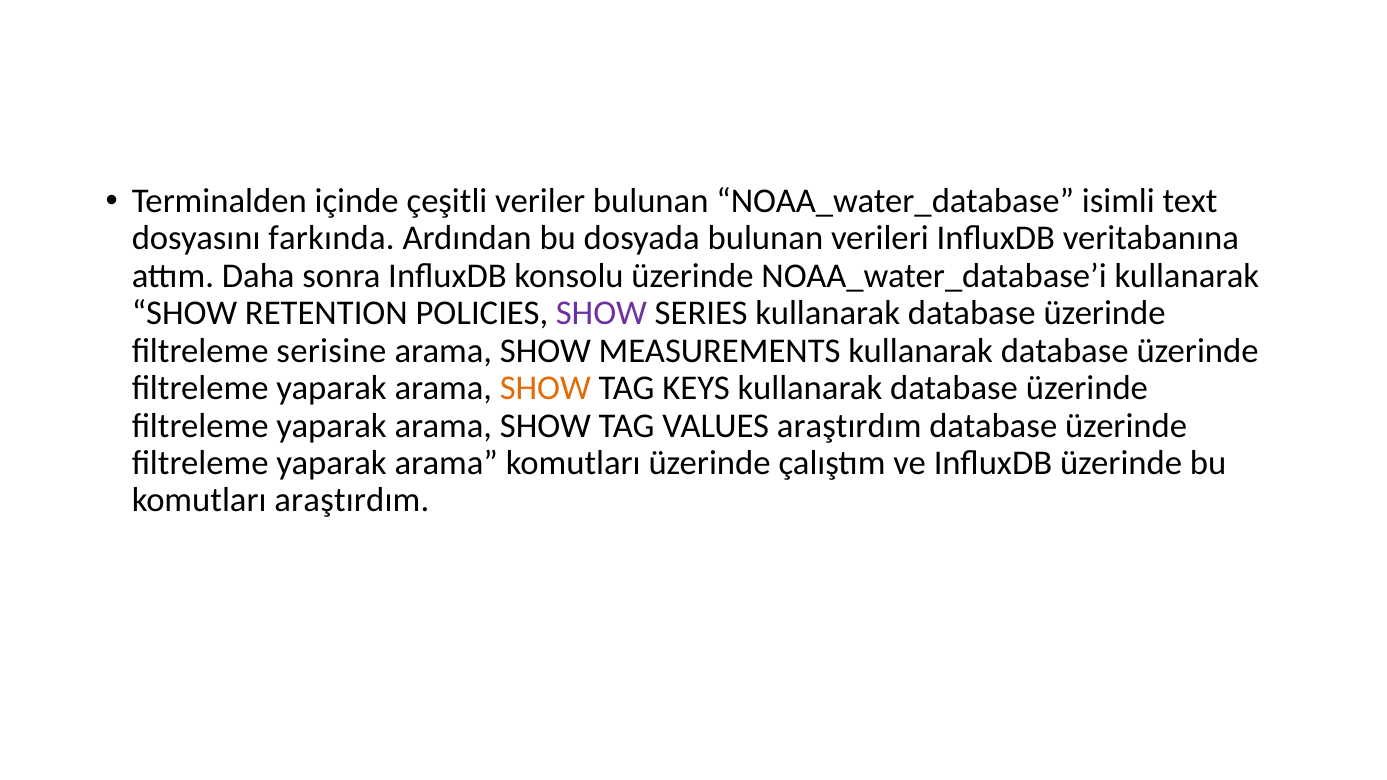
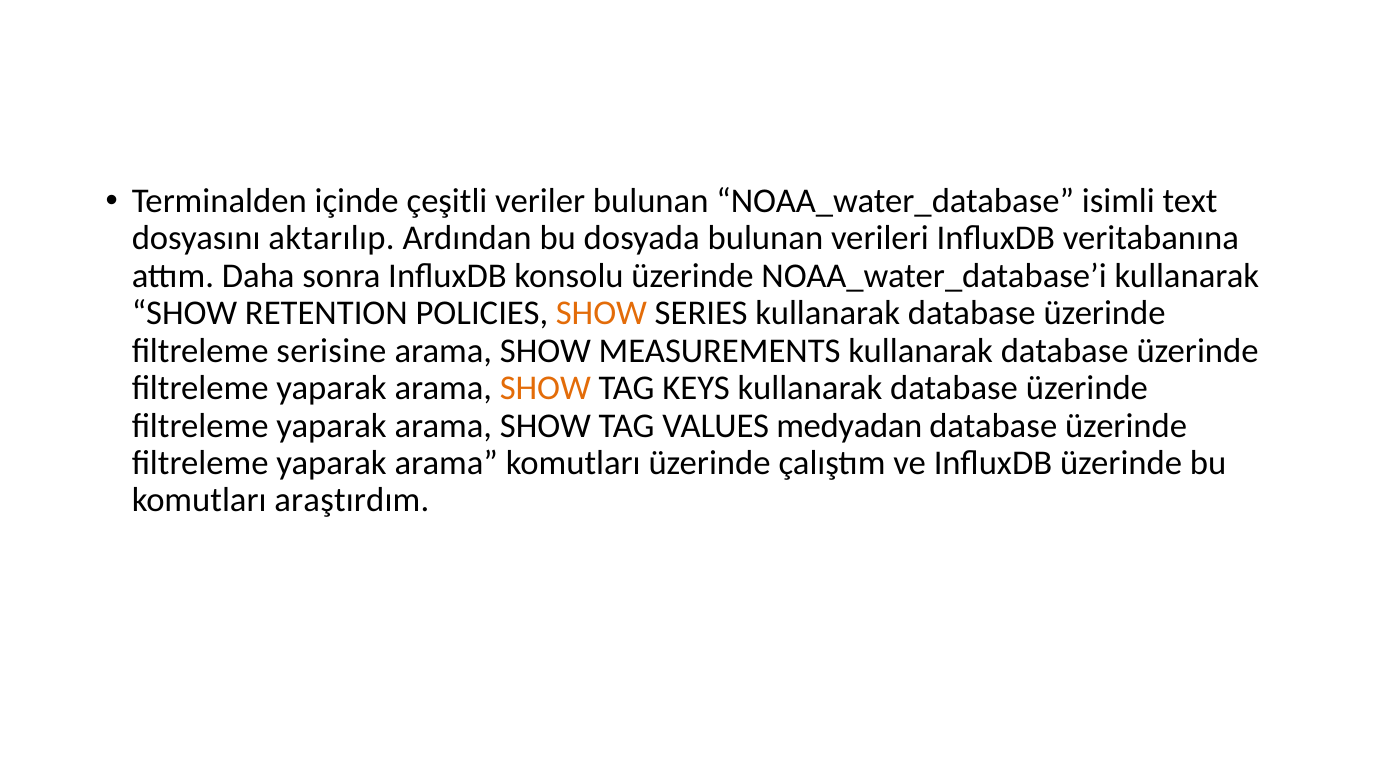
farkında: farkında -> aktarılıp
SHOW at (601, 313) colour: purple -> orange
VALUES araştırdım: araştırdım -> medyadan
